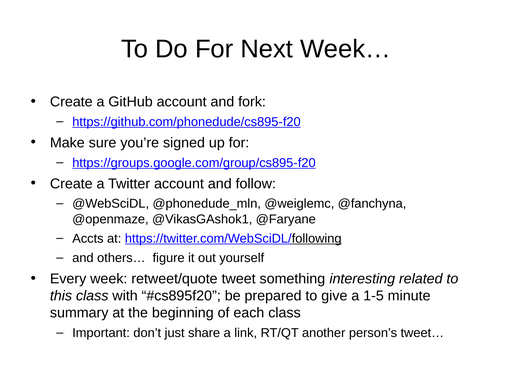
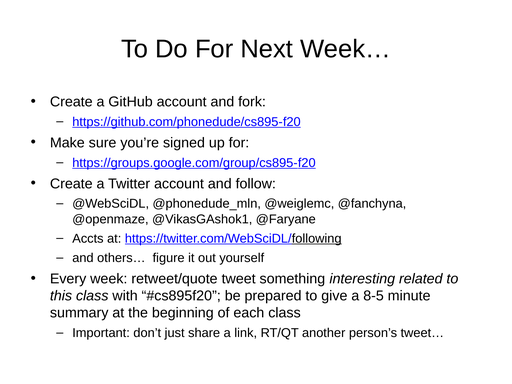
1-5: 1-5 -> 8-5
